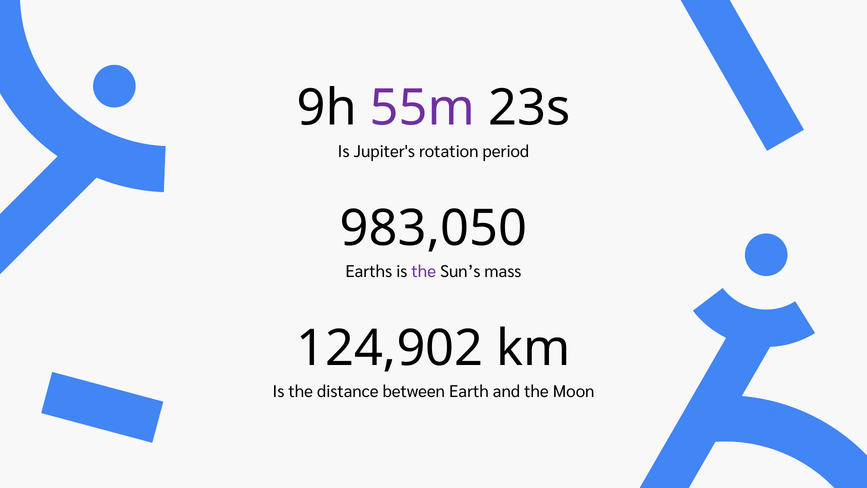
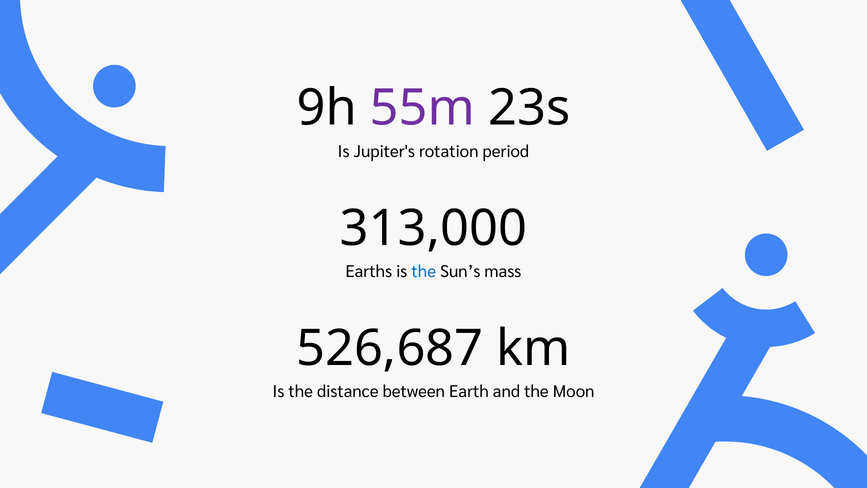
983,050: 983,050 -> 313,000
the at (424, 272) colour: purple -> blue
124,902: 124,902 -> 526,687
